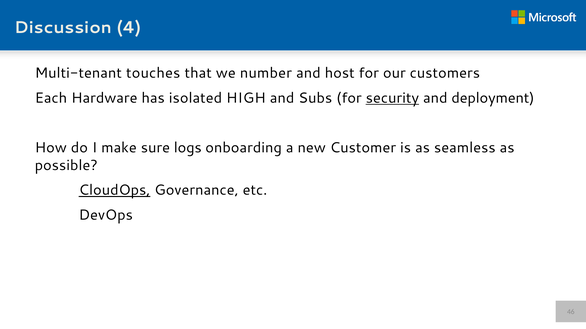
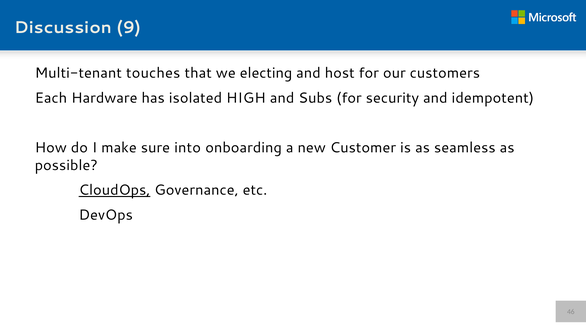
4: 4 -> 9
number: number -> electing
security underline: present -> none
deployment: deployment -> idempotent
logs: logs -> into
